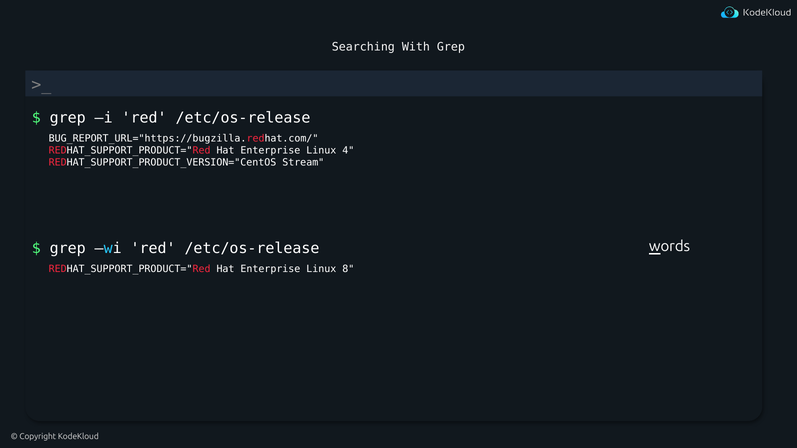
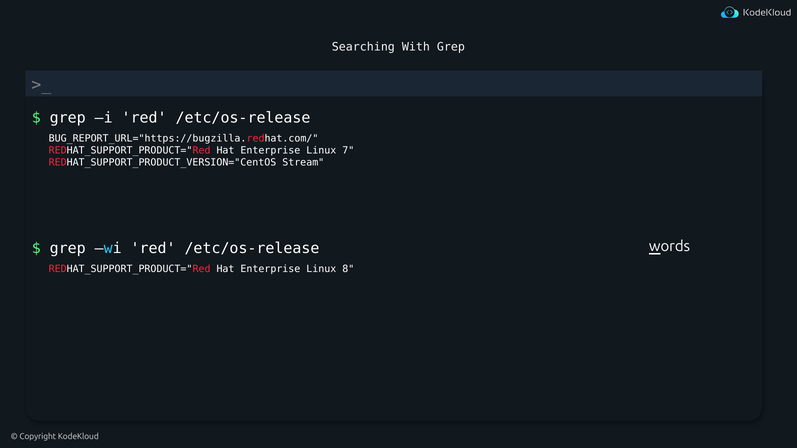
4: 4 -> 7
